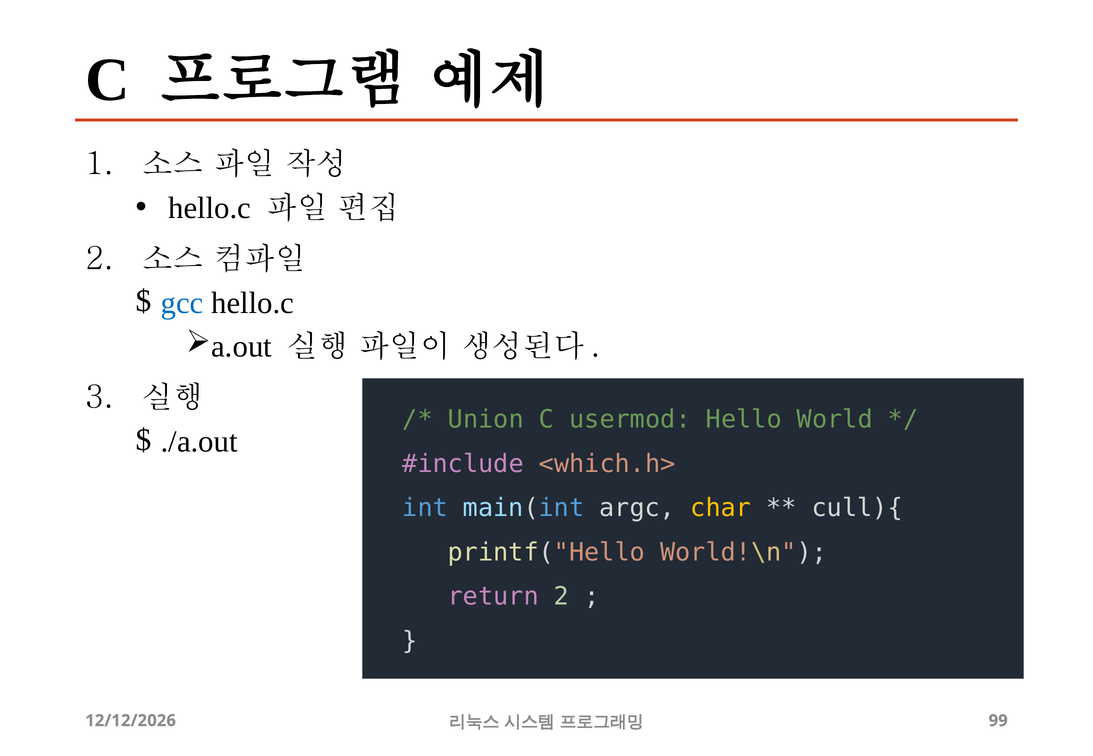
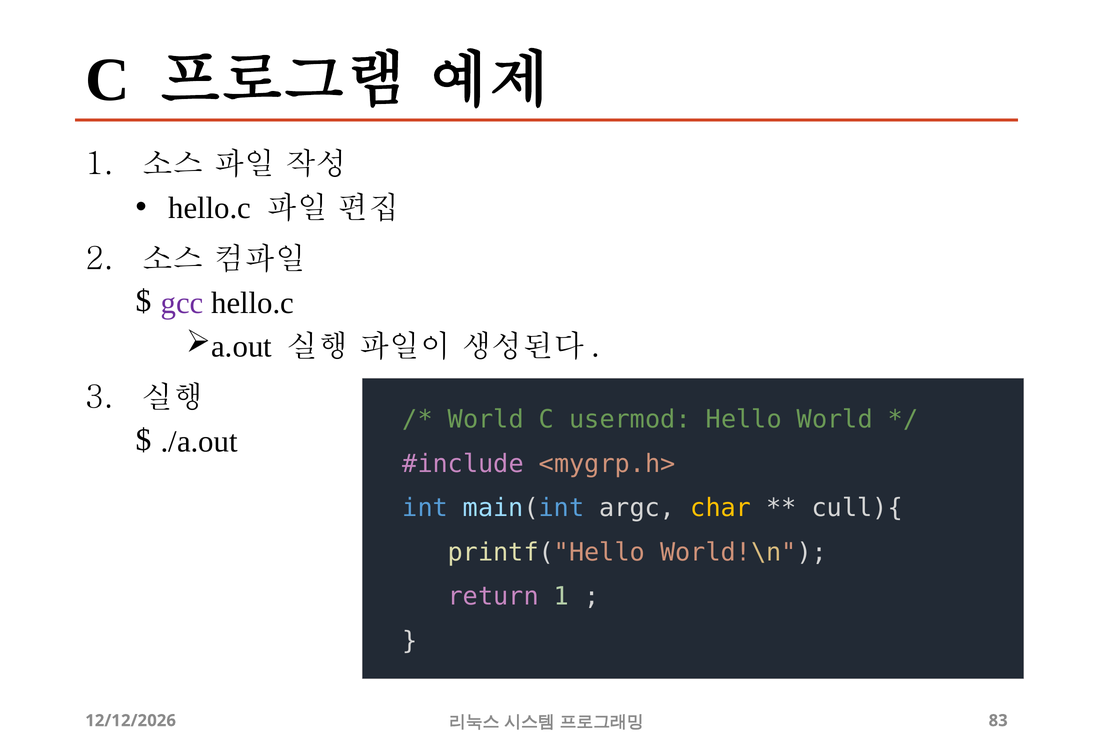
gcc colour: blue -> purple
Union at (486, 420): Union -> World
<which.h>: <which.h> -> <mygrp.h>
return 2: 2 -> 1
99: 99 -> 83
